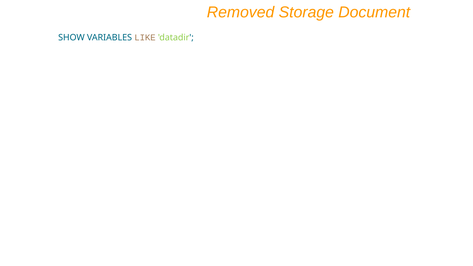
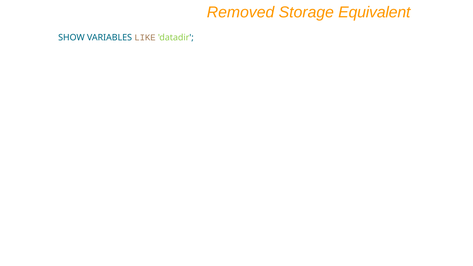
Document: Document -> Equivalent
